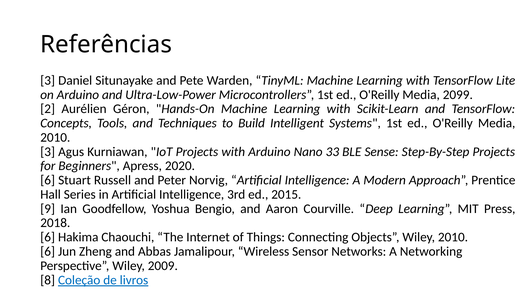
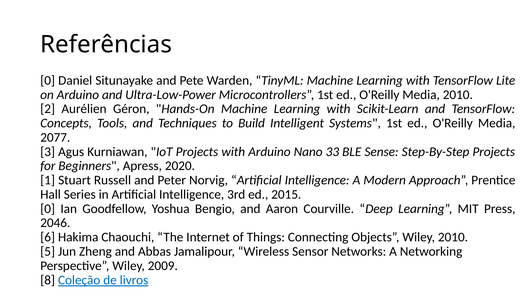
3 at (48, 80): 3 -> 0
Media 2099: 2099 -> 2010
2010 at (55, 137): 2010 -> 2077
6 at (48, 180): 6 -> 1
9 at (48, 209): 9 -> 0
2018: 2018 -> 2046
6 at (48, 251): 6 -> 5
